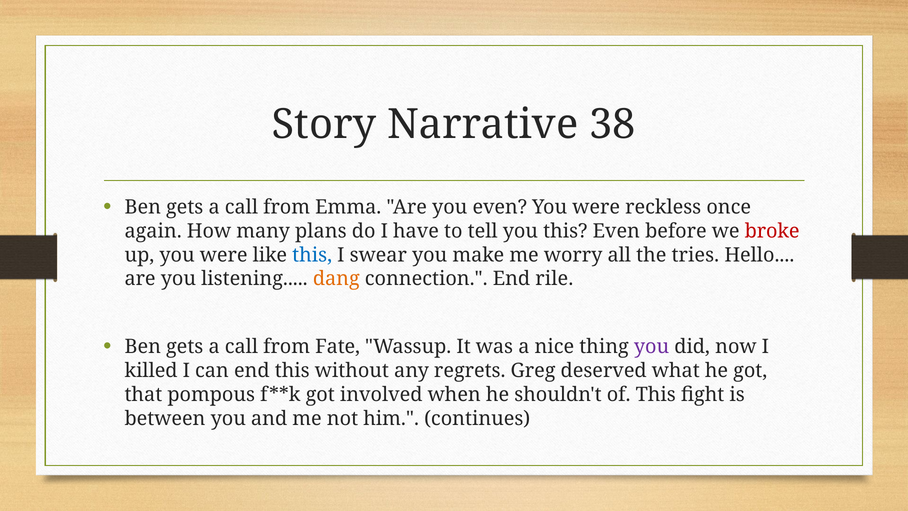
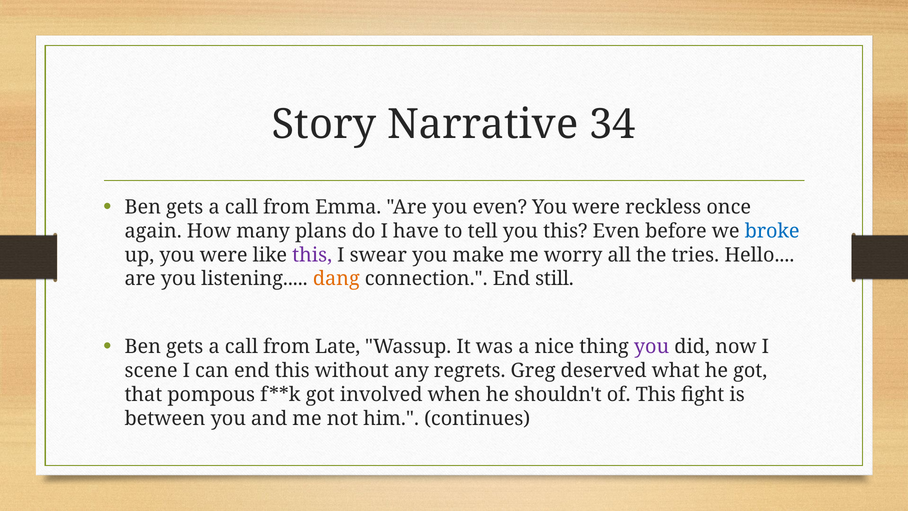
38: 38 -> 34
broke colour: red -> blue
this at (312, 255) colour: blue -> purple
rile: rile -> still
Fate: Fate -> Late
killed: killed -> scene
